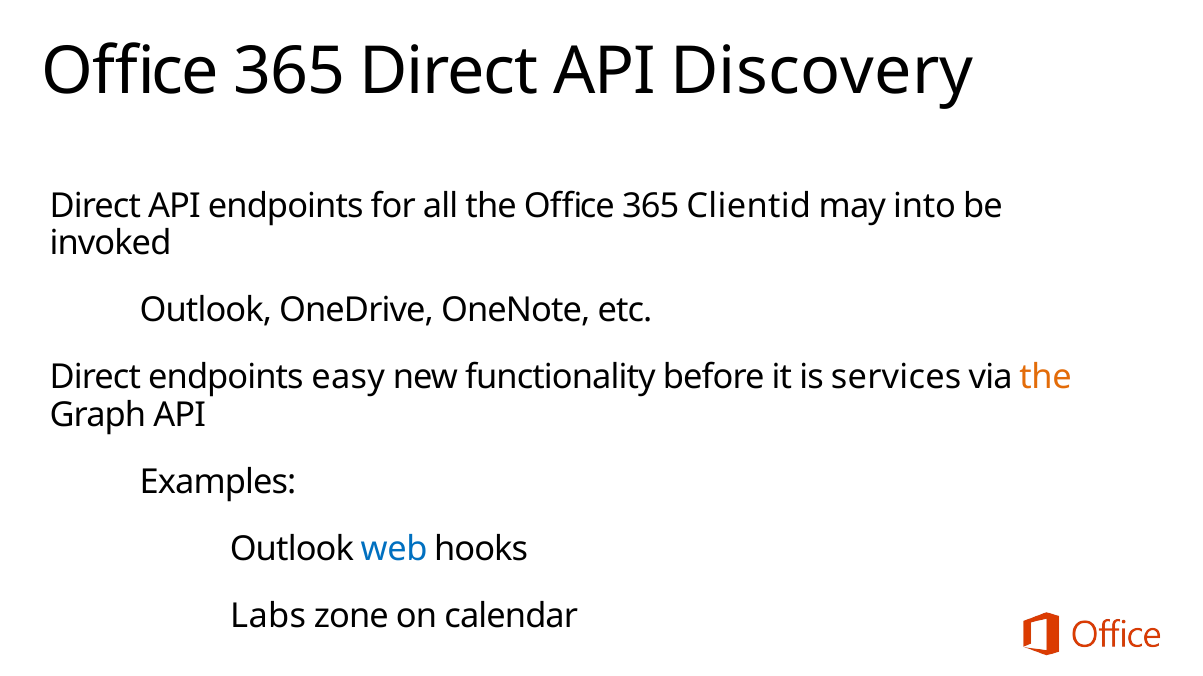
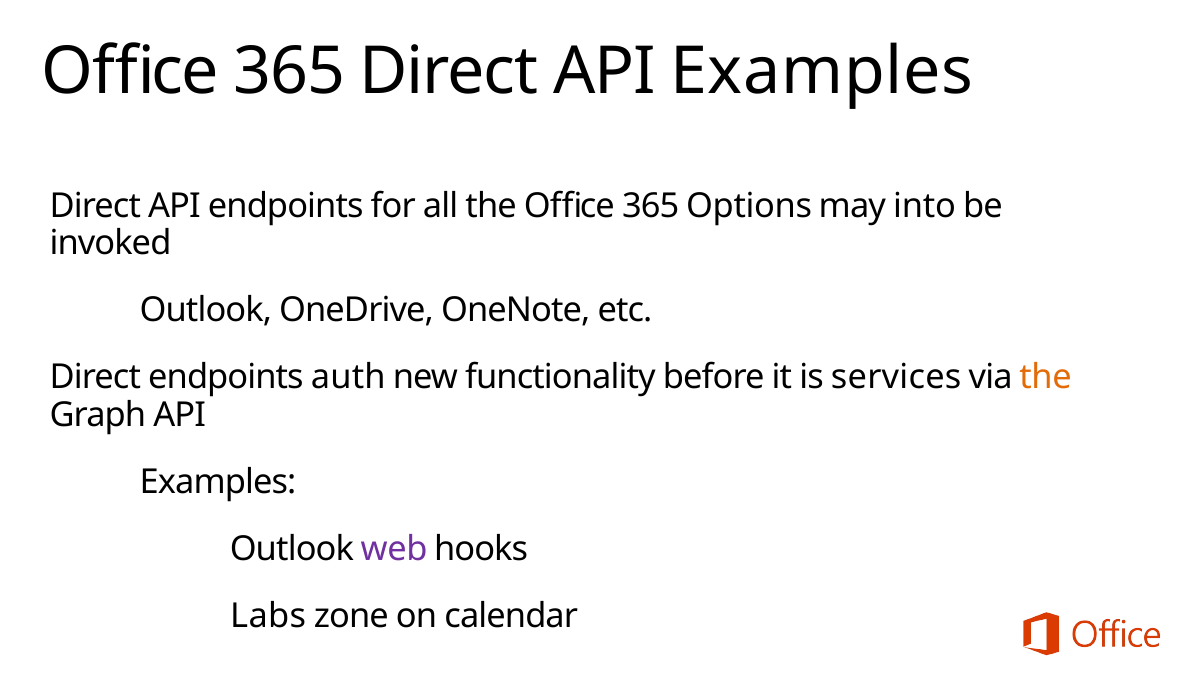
Direct API Discovery: Discovery -> Examples
Clientid: Clientid -> Options
easy: easy -> auth
web colour: blue -> purple
